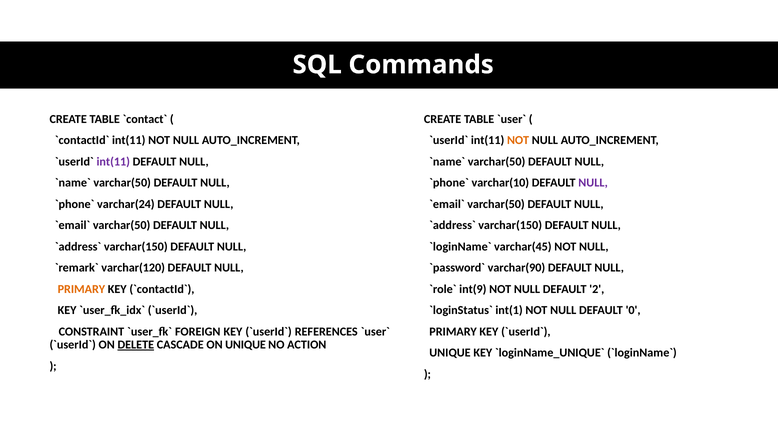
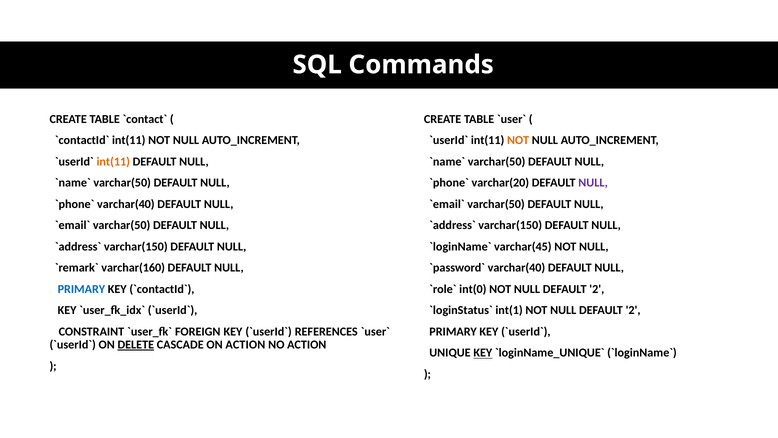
int(11 at (113, 161) colour: purple -> orange
varchar(10: varchar(10 -> varchar(20
varchar(24 at (126, 204): varchar(24 -> varchar(40
varchar(120: varchar(120 -> varchar(160
varchar(90 at (516, 268): varchar(90 -> varchar(40
PRIMARY at (81, 289) colour: orange -> blue
int(9: int(9 -> int(0
0 at (633, 310): 0 -> 2
ON UNIQUE: UNIQUE -> ACTION
KEY at (483, 353) underline: none -> present
